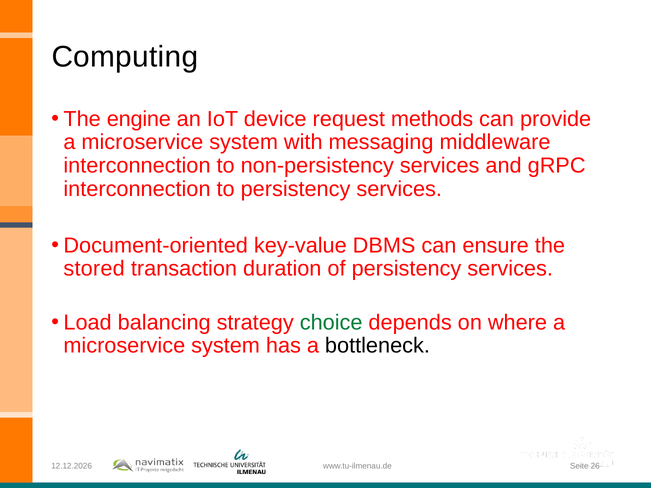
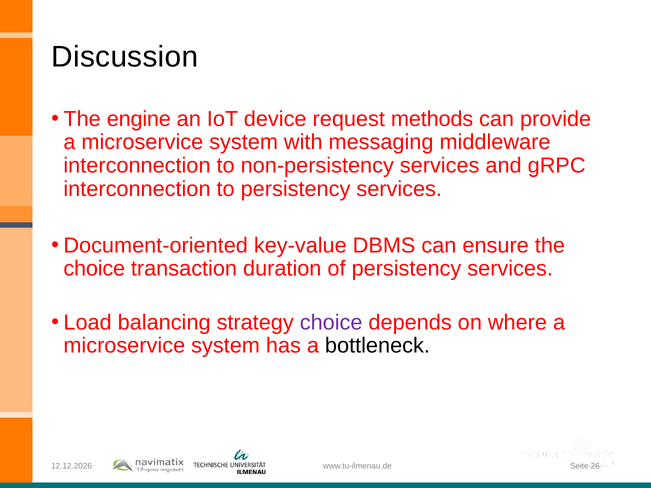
Computing: Computing -> Discussion
stored at (94, 269): stored -> choice
choice at (331, 323) colour: green -> purple
